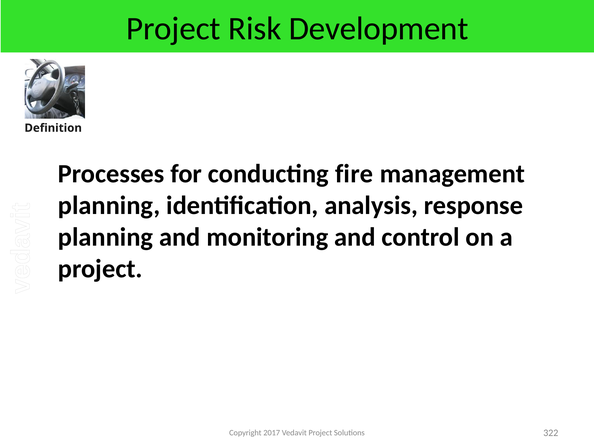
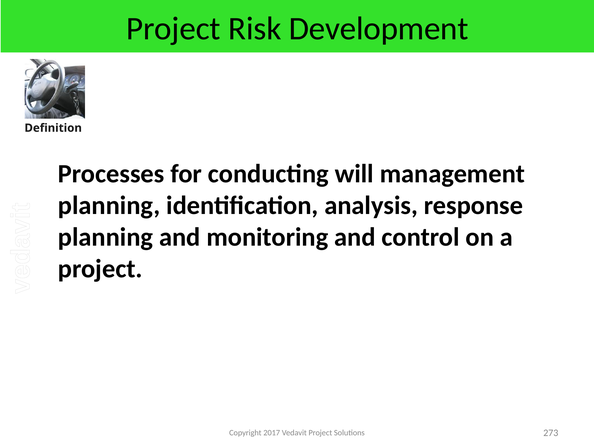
fire: fire -> will
322: 322 -> 273
